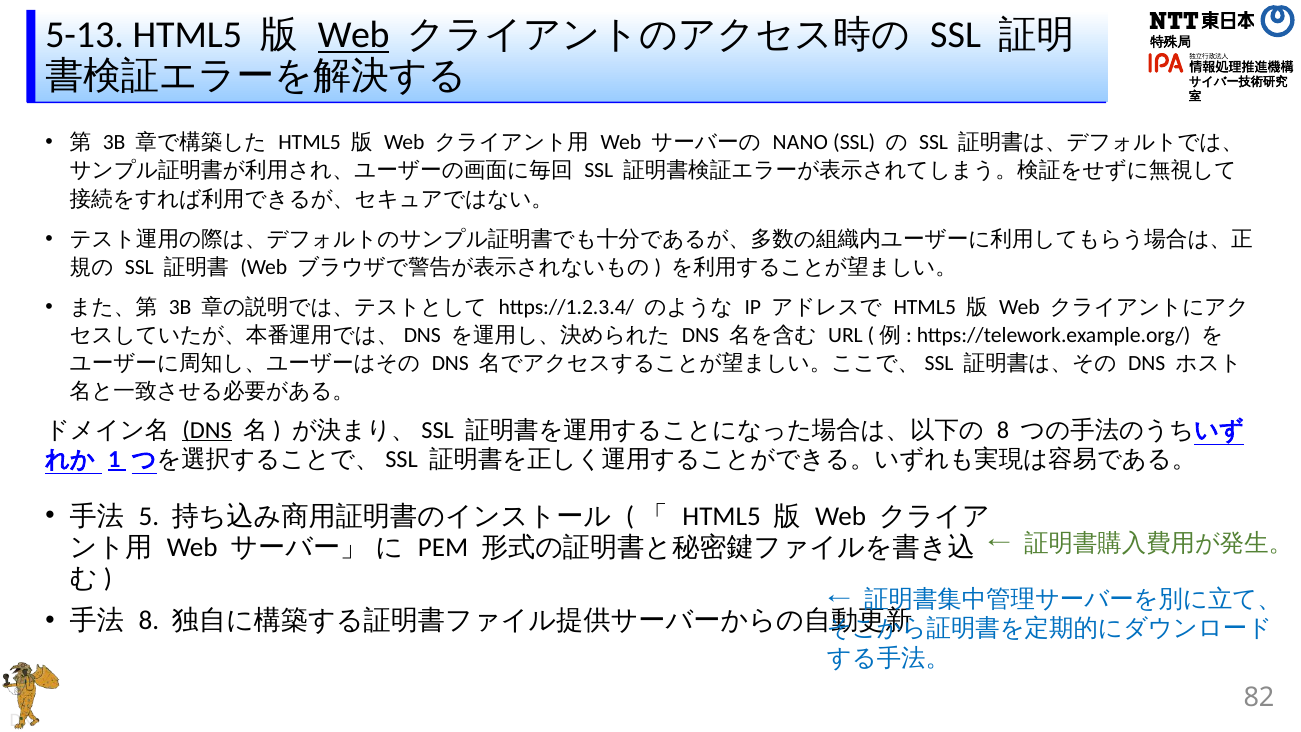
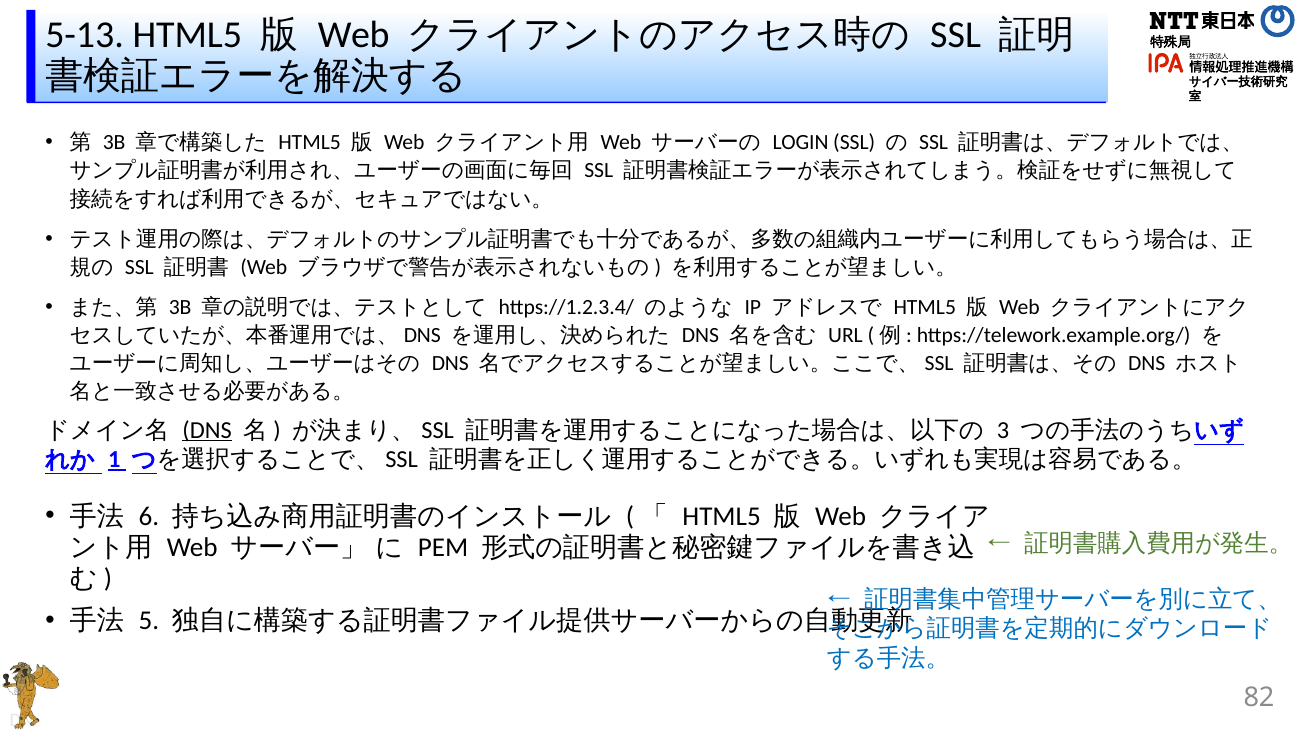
Web at (354, 35) underline: present -> none
NANO: NANO -> LOGIN
8 at (1003, 430): 8 -> 3
5: 5 -> 6
8 at (149, 621): 8 -> 5
